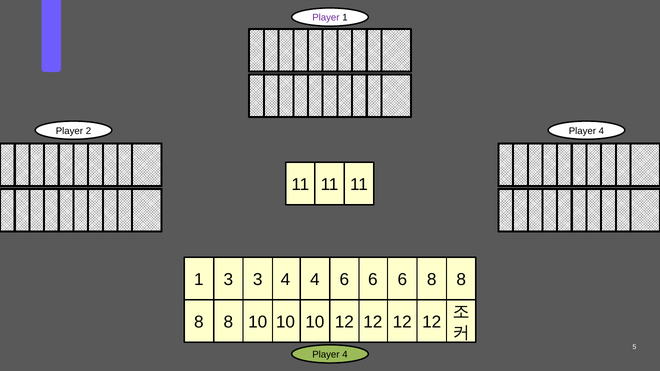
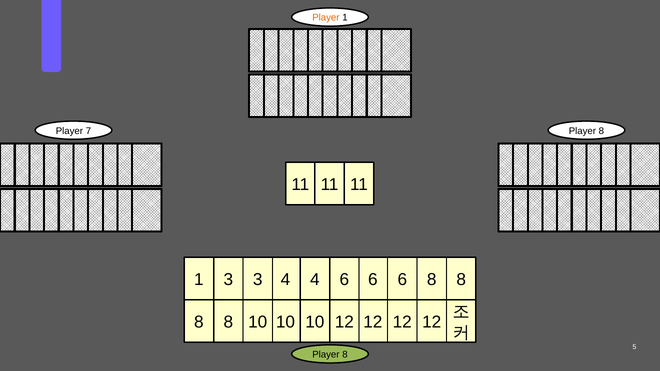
Player at (326, 18) colour: purple -> orange
2: 2 -> 7
4 at (601, 131): 4 -> 8
4 at (345, 355): 4 -> 8
